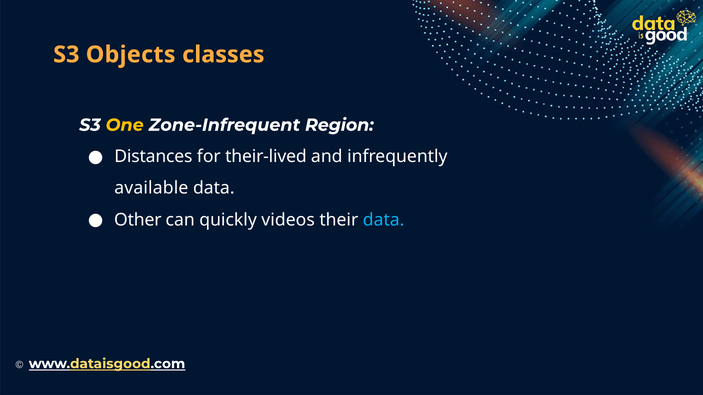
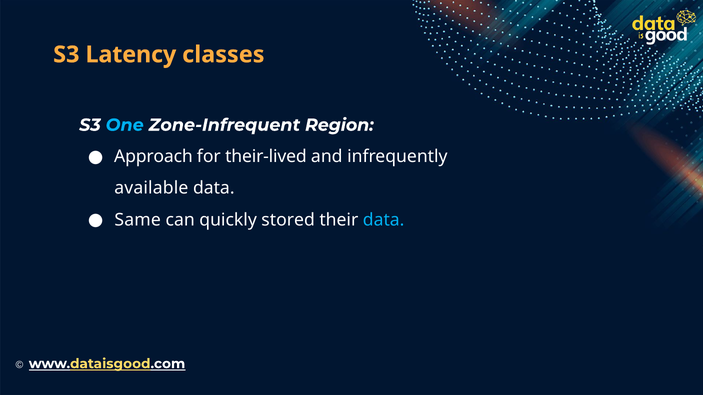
Objects: Objects -> Latency
One colour: yellow -> light blue
Distances: Distances -> Approach
Other: Other -> Same
videos: videos -> stored
